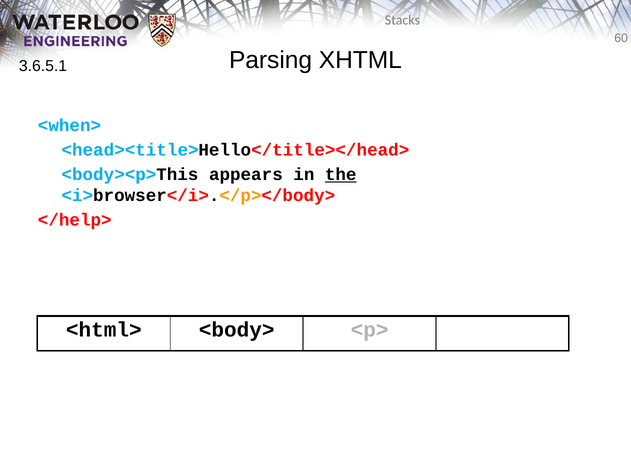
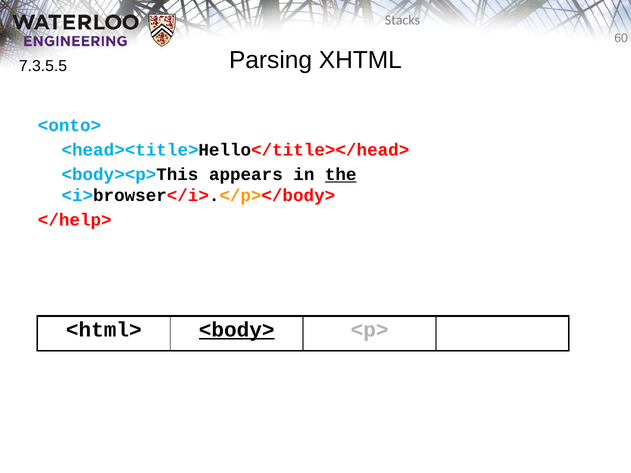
3.6.5.1: 3.6.5.1 -> 7.3.5.5
<when>: <when> -> <onto>
<body> underline: none -> present
